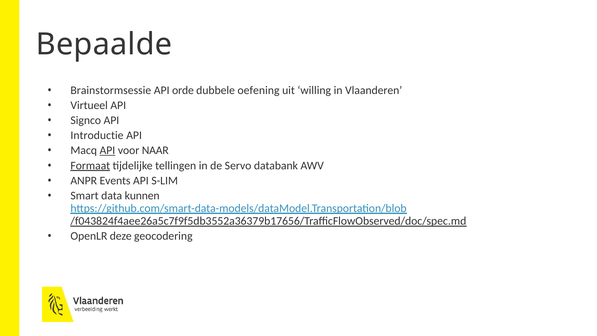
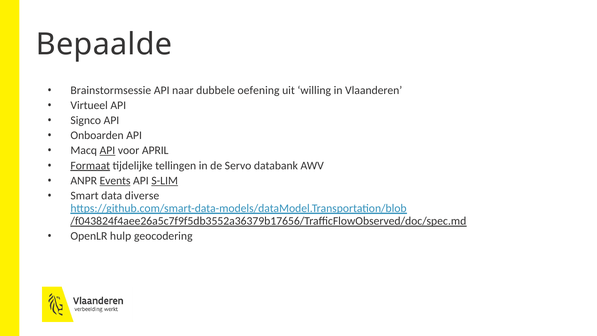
orde: orde -> naar
Introductie: Introductie -> Onboarden
NAAR: NAAR -> APRIL
Events underline: none -> present
S-LIM underline: none -> present
kunnen: kunnen -> diverse
deze: deze -> hulp
